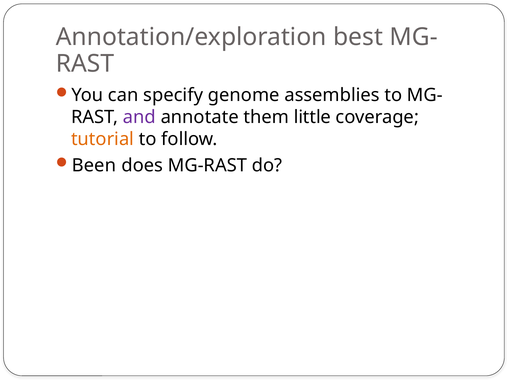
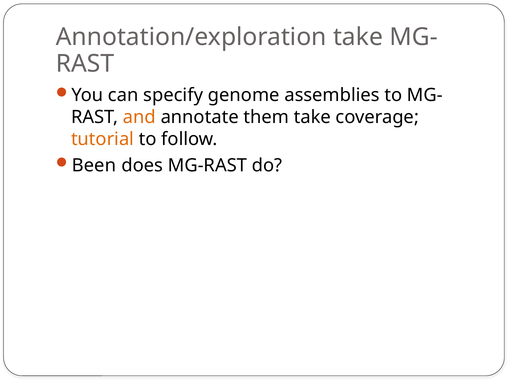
Annotation/exploration best: best -> take
and colour: purple -> orange
them little: little -> take
